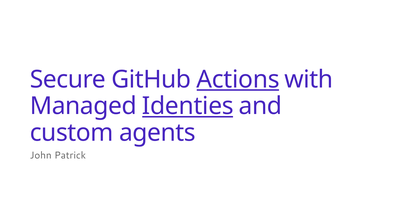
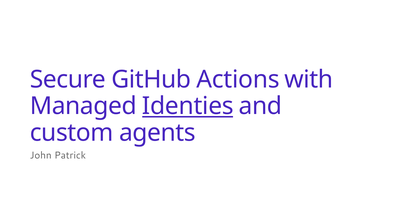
Actions underline: present -> none
